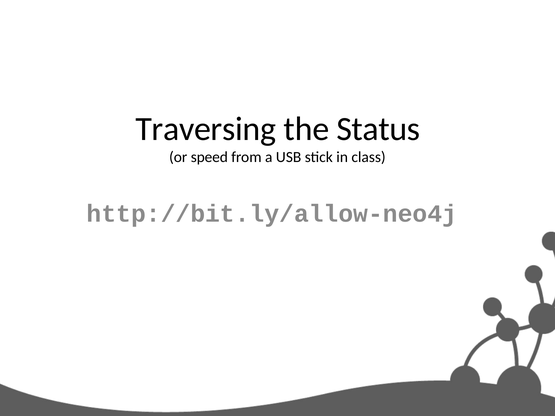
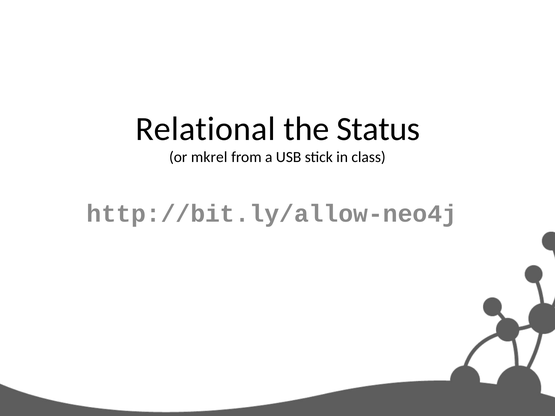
Traversing: Traversing -> Relational
speed: speed -> mkrel
